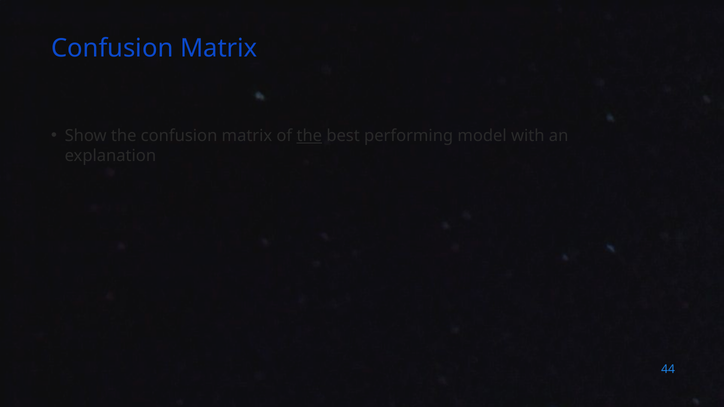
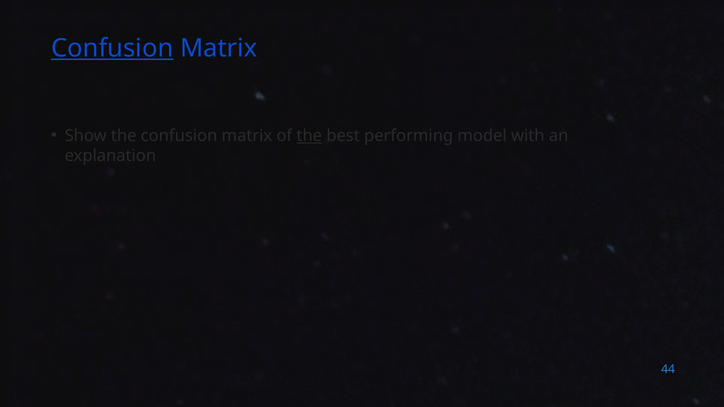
Confusion at (112, 48) underline: none -> present
